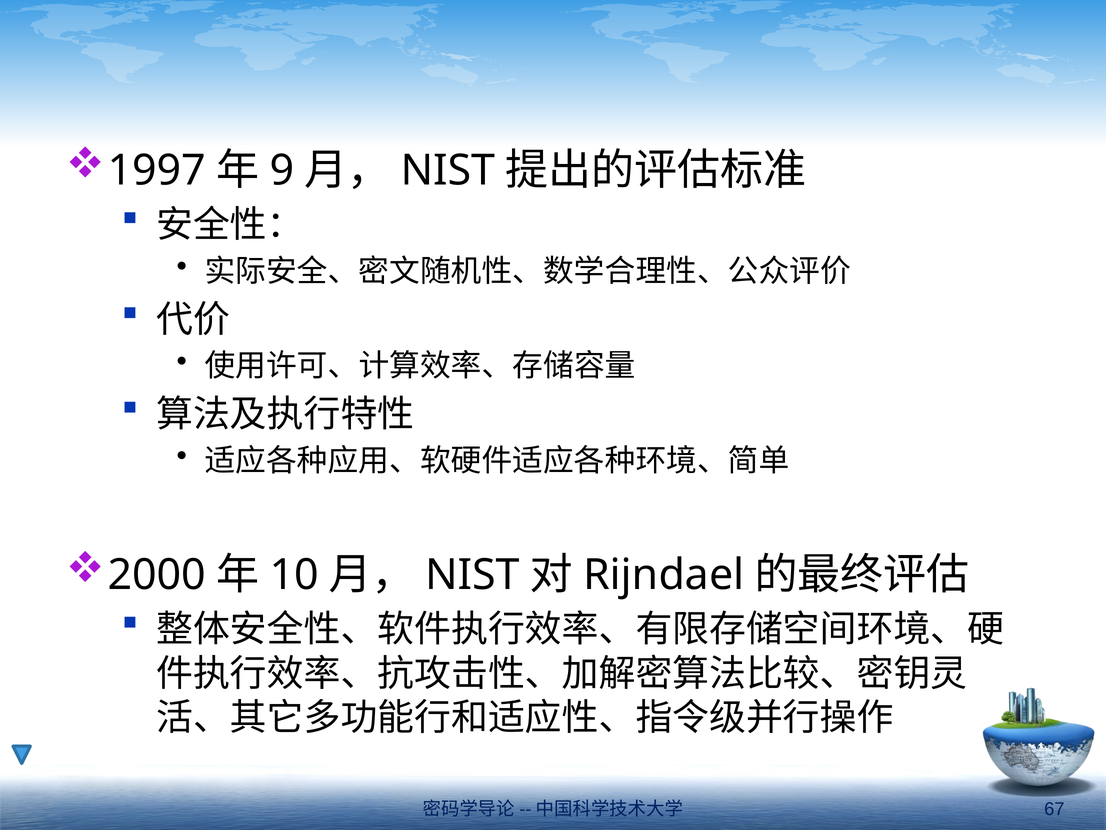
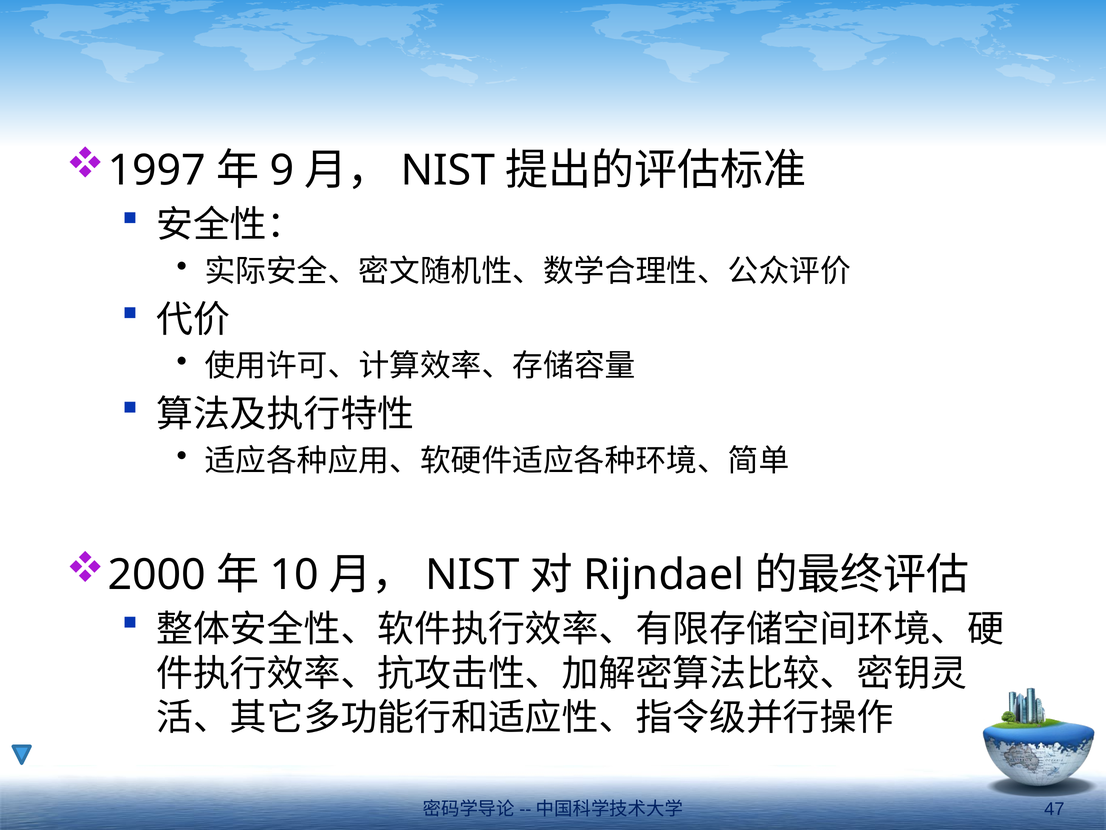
67: 67 -> 47
